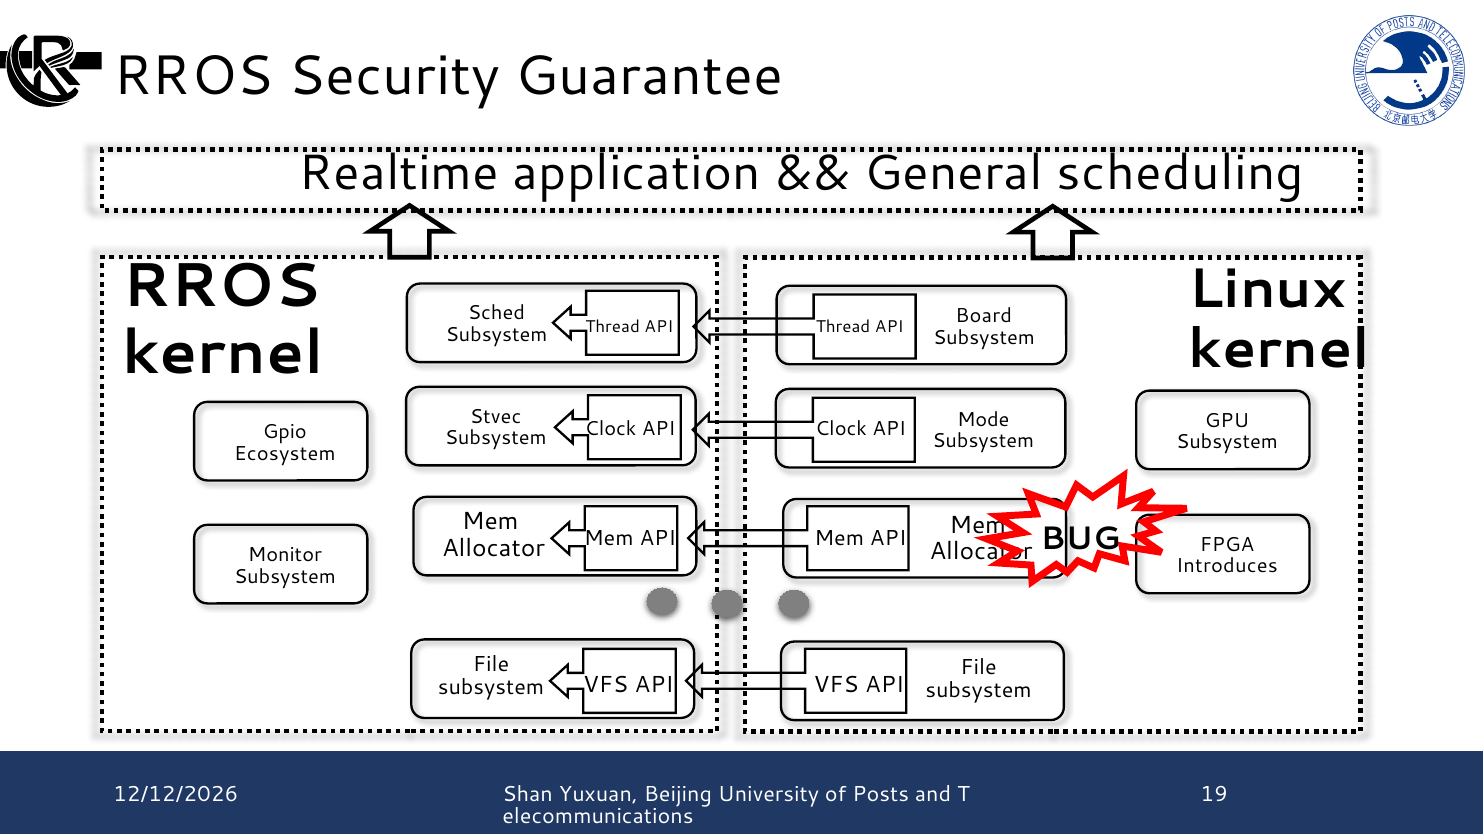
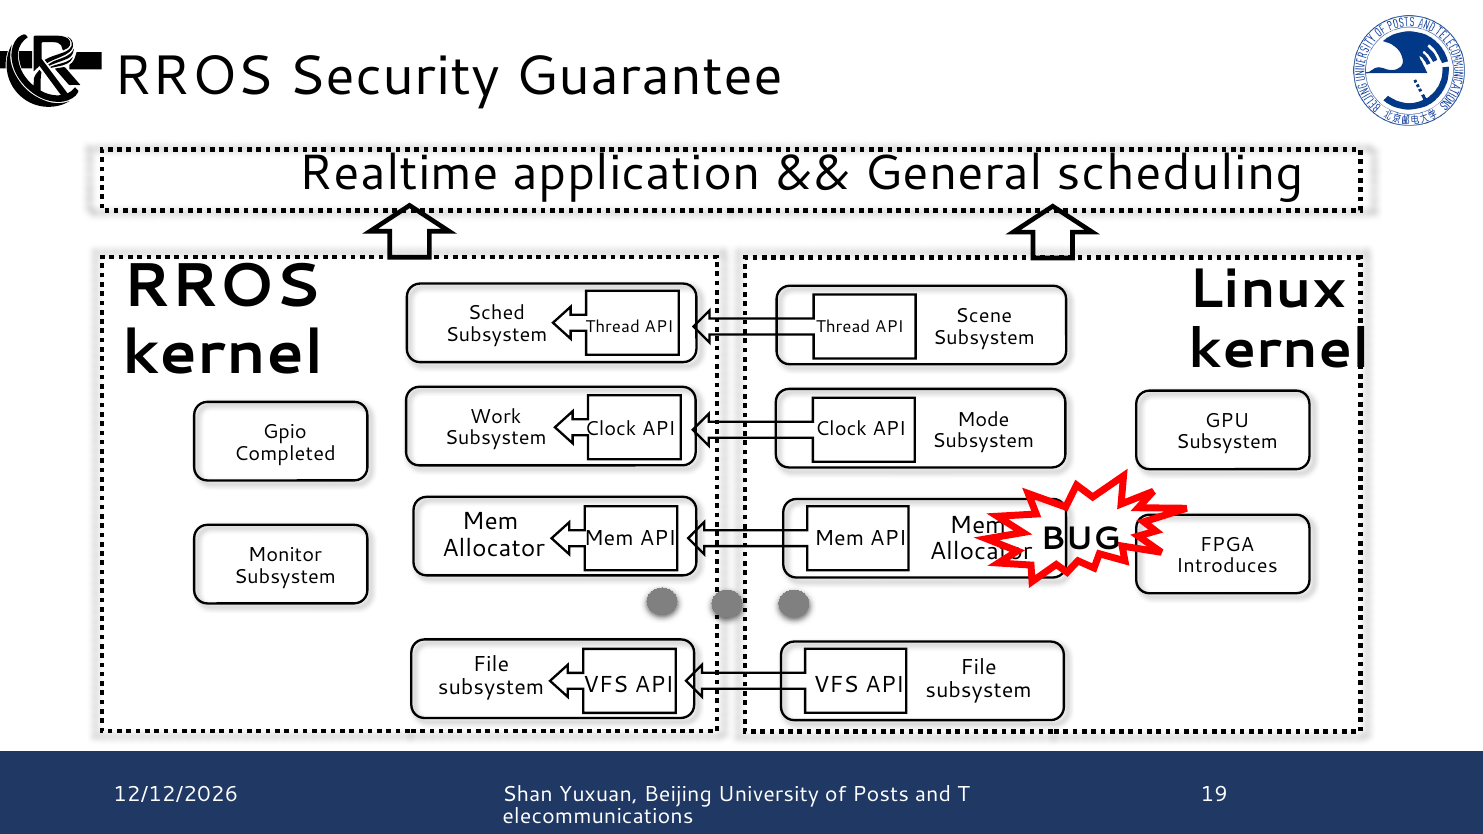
Board: Board -> Scene
Stvec: Stvec -> Work
Ecosystem: Ecosystem -> Completed
